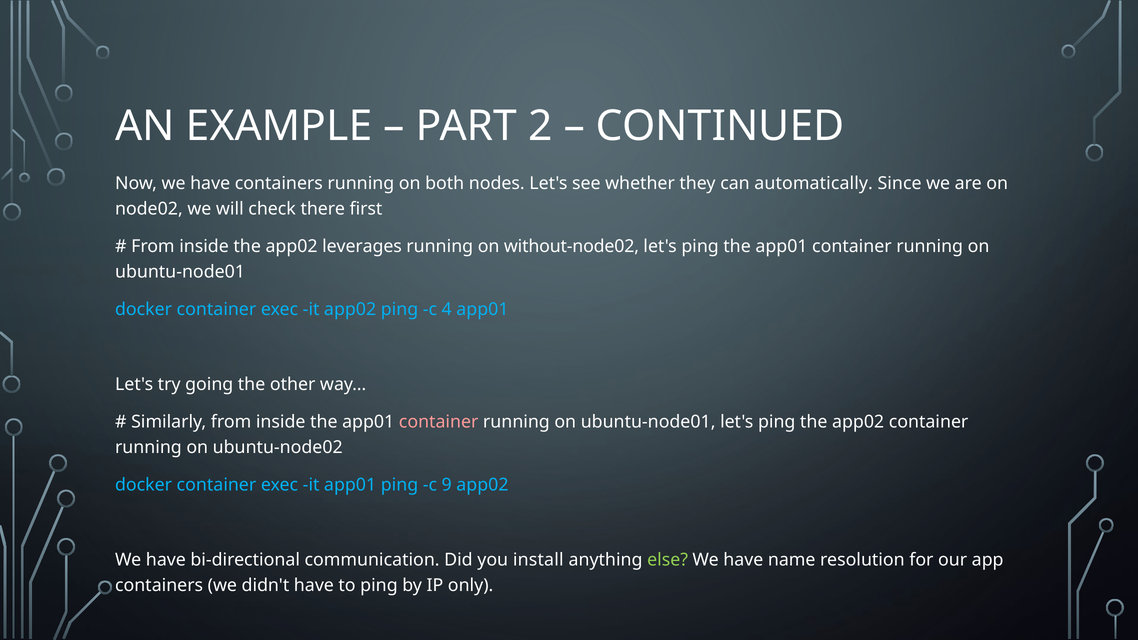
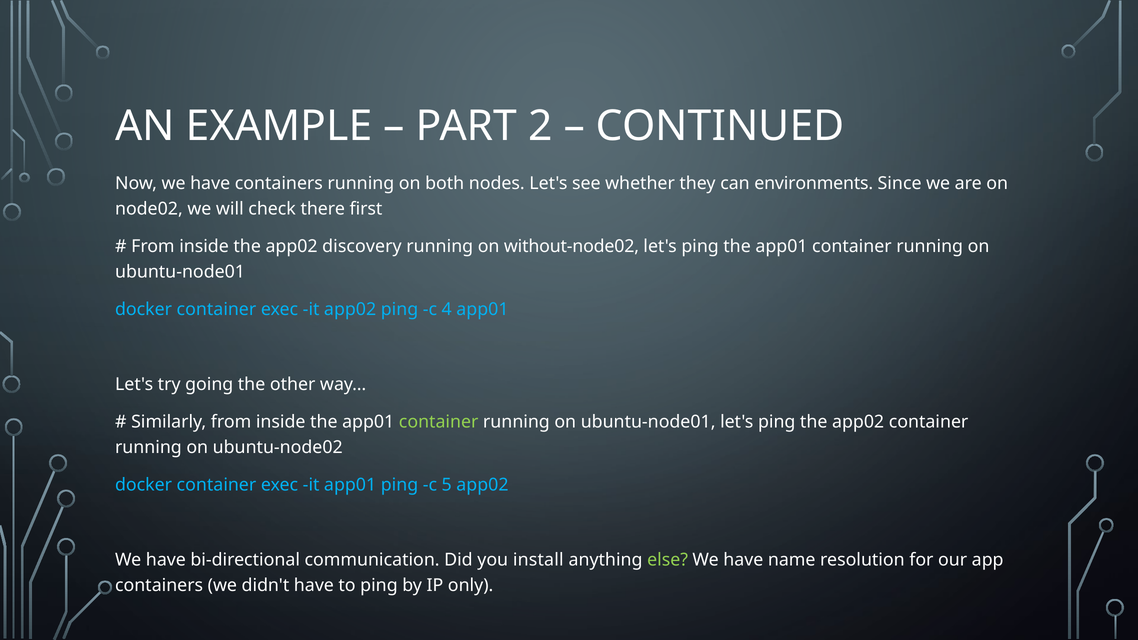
automatically: automatically -> environments
leverages: leverages -> discovery
container at (439, 422) colour: pink -> light green
9: 9 -> 5
